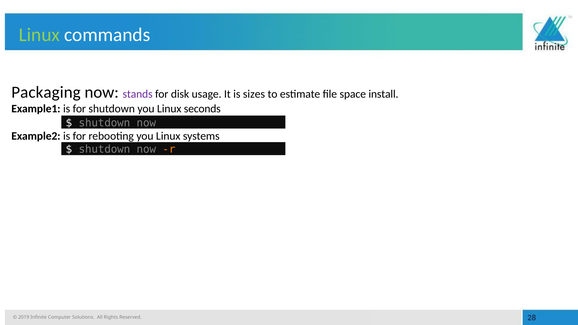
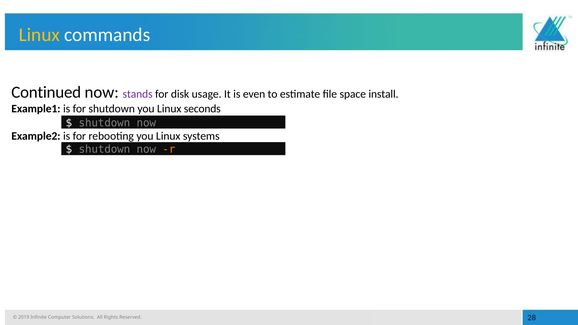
Linux at (39, 35) colour: light green -> yellow
Packaging: Packaging -> Continued
sizes: sizes -> even
